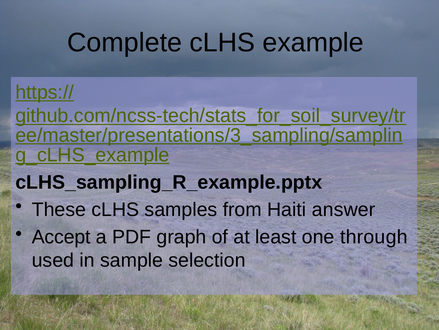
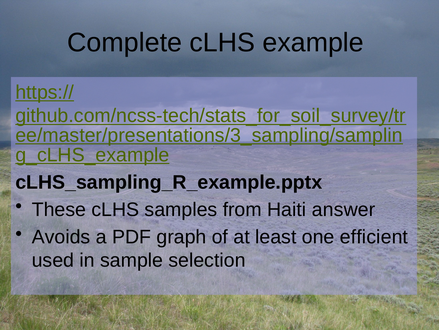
Accept: Accept -> Avoids
through: through -> efficient
